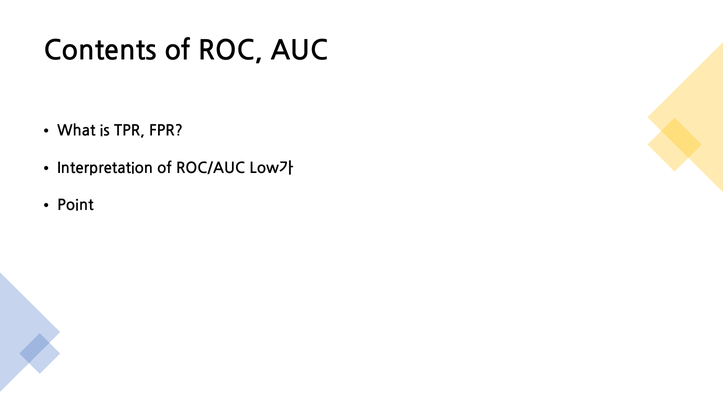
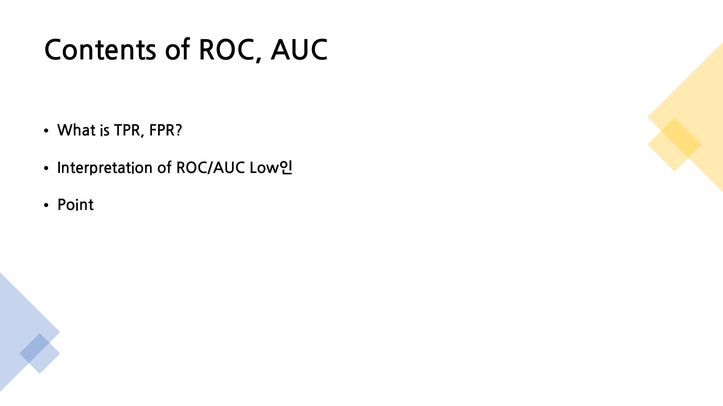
Low가: Low가 -> Low인
